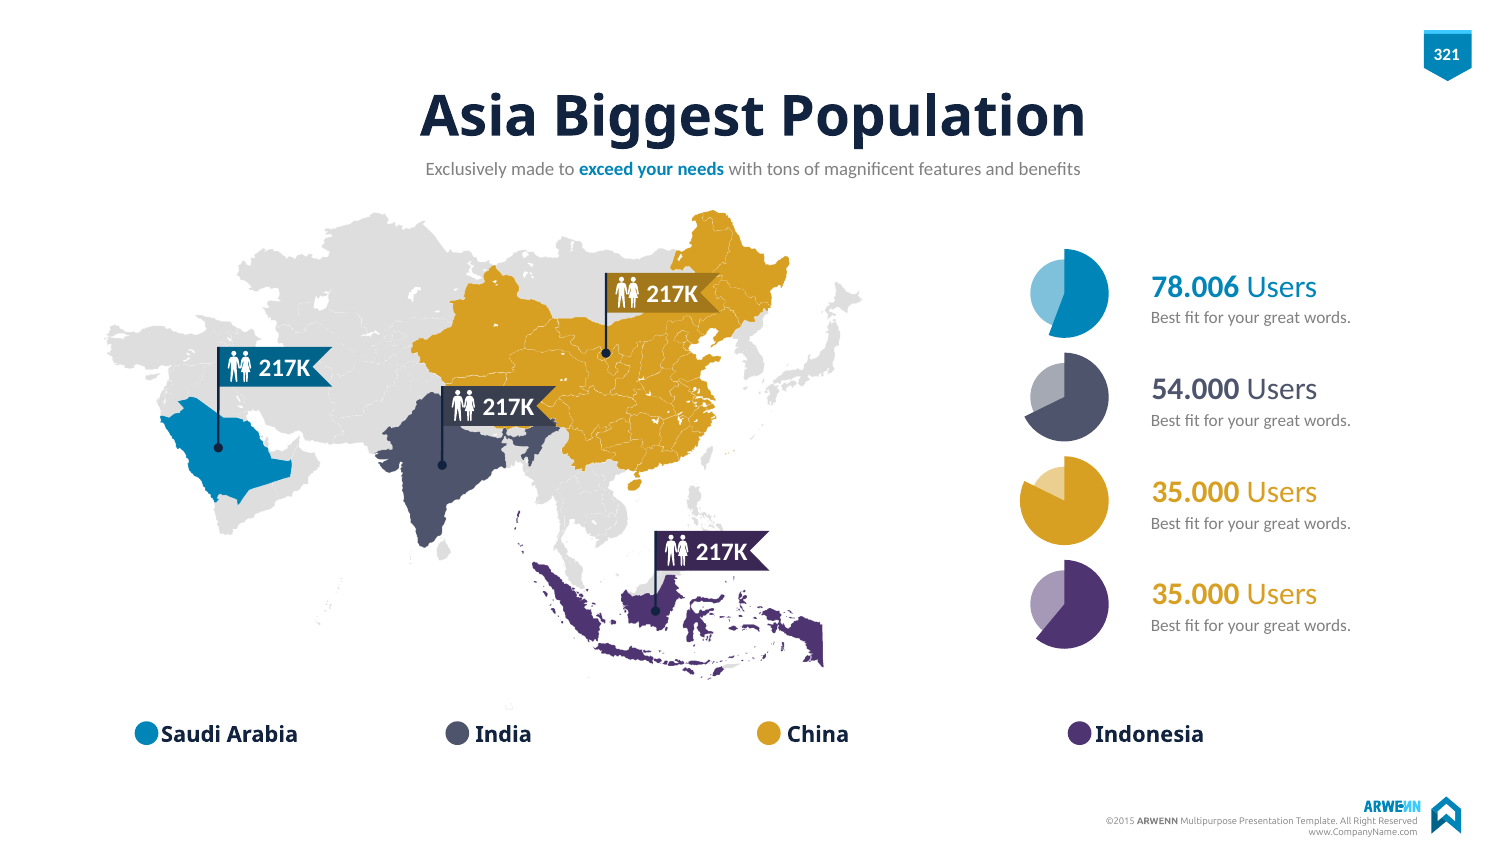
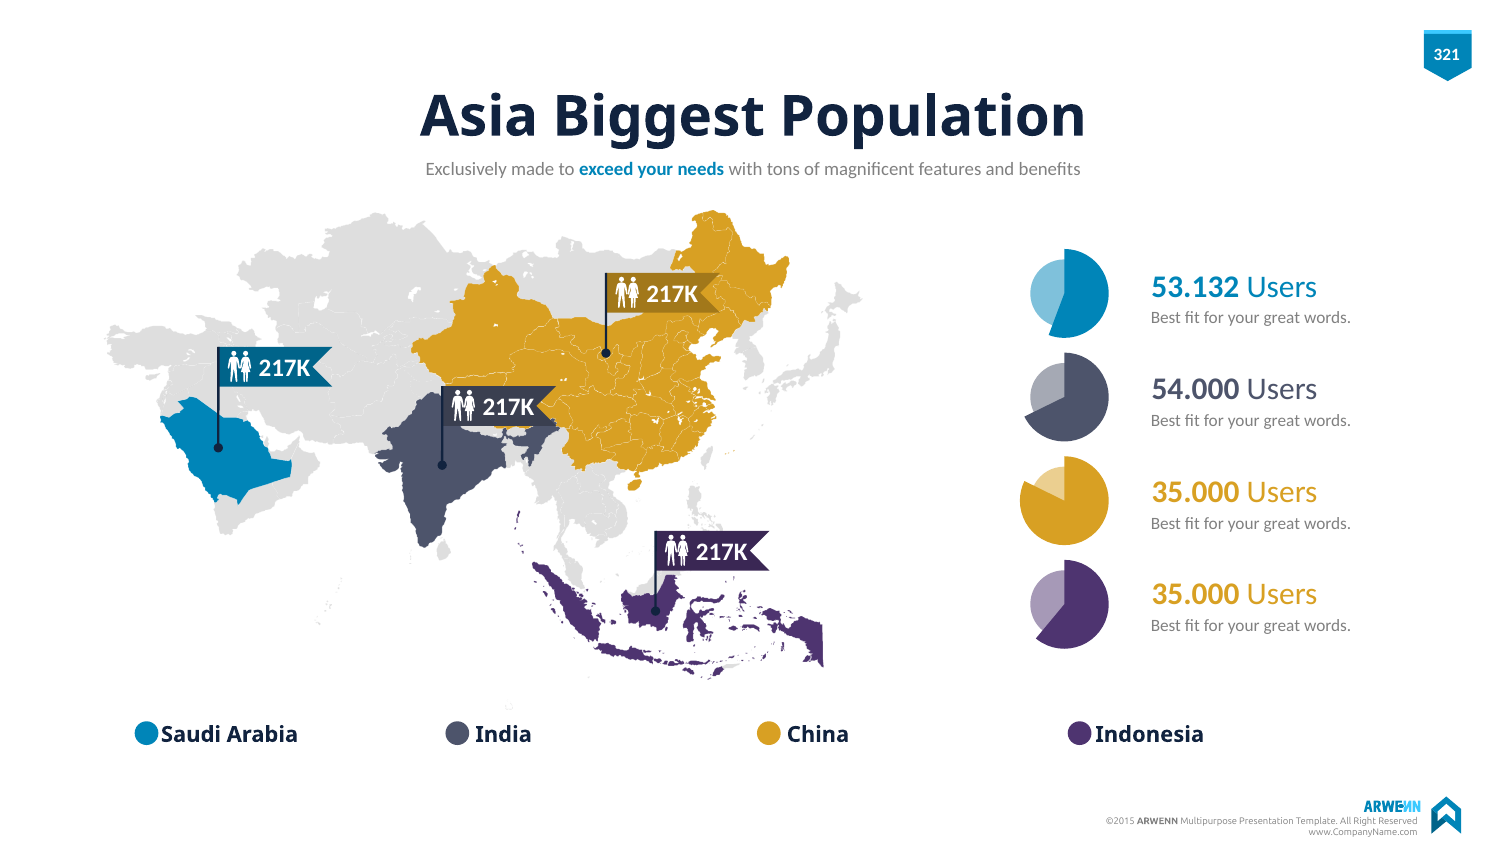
78.006: 78.006 -> 53.132
